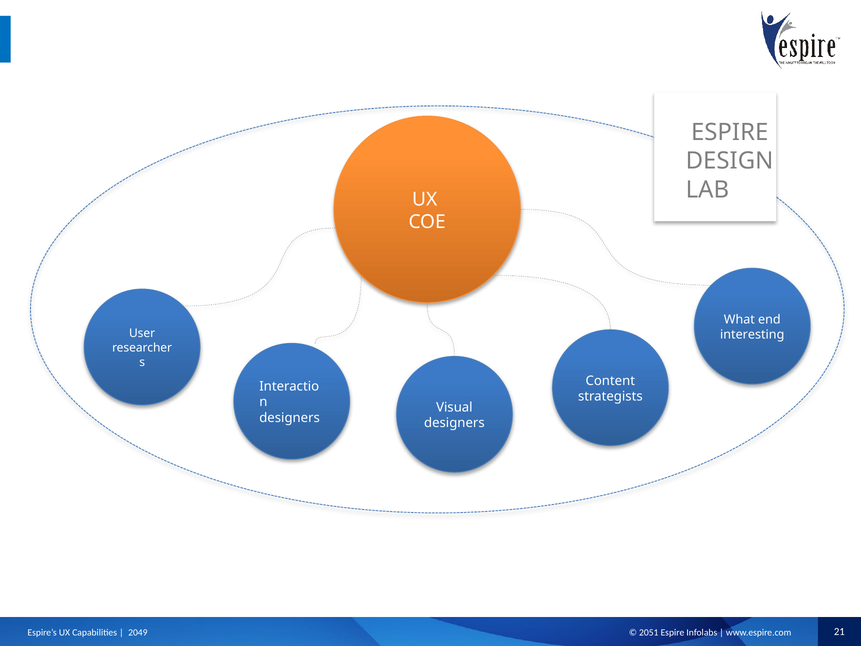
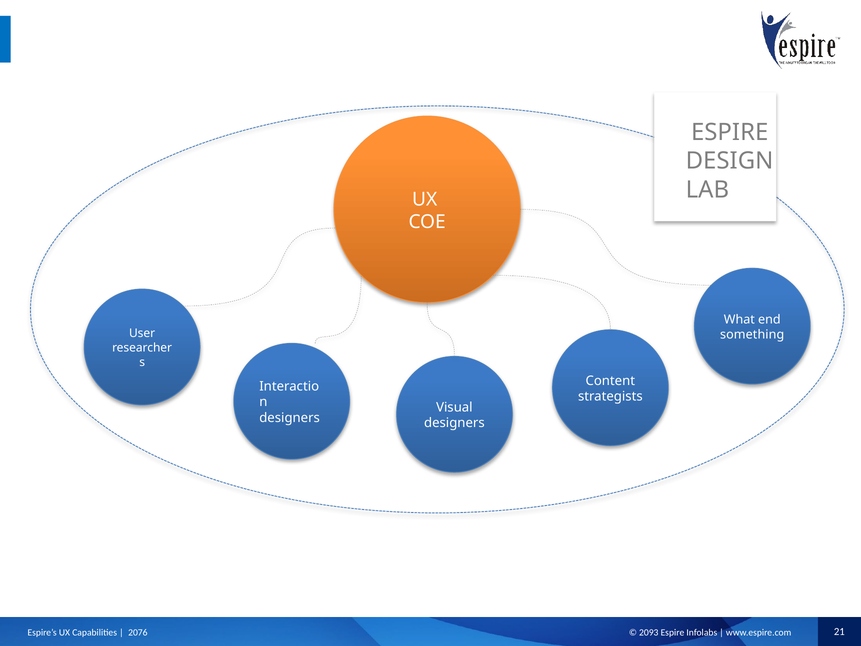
interesting: interesting -> something
2049: 2049 -> 2076
2051: 2051 -> 2093
